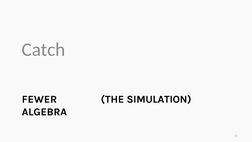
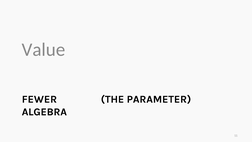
Catch: Catch -> Value
SIMULATION: SIMULATION -> PARAMETER
